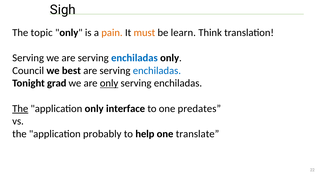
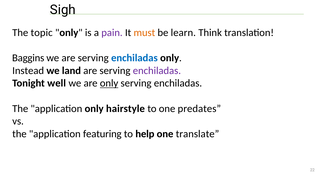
pain colour: orange -> purple
Serving at (28, 58): Serving -> Baggins
Council: Council -> Instead
best: best -> land
enchiladas at (157, 71) colour: blue -> purple
grad: grad -> well
The at (20, 109) underline: present -> none
interface: interface -> hairstyle
probably: probably -> featuring
